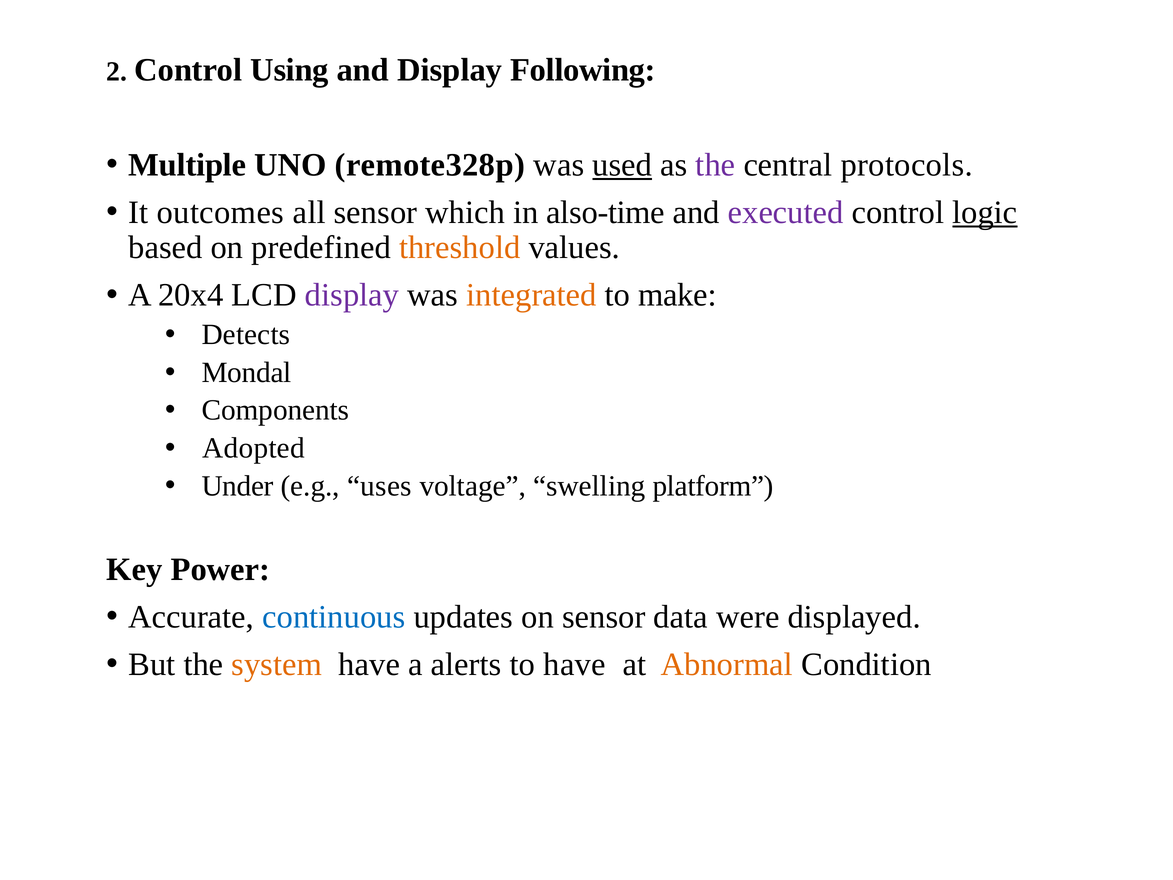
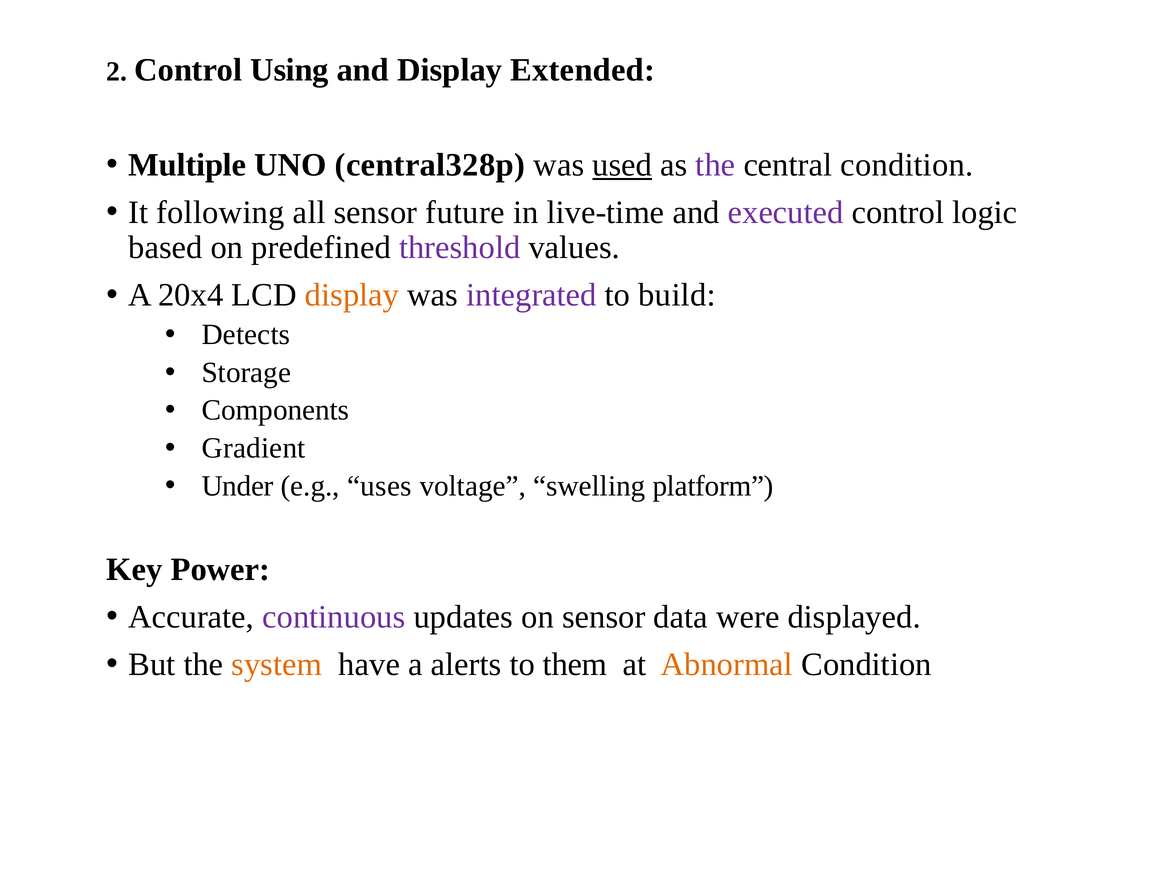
Following: Following -> Extended
remote328p: remote328p -> central328p
central protocols: protocols -> condition
outcomes: outcomes -> following
which: which -> future
also-time: also-time -> live-time
logic underline: present -> none
threshold colour: orange -> purple
display at (352, 295) colour: purple -> orange
integrated colour: orange -> purple
make: make -> build
Mondal: Mondal -> Storage
Adopted: Adopted -> Gradient
continuous colour: blue -> purple
to have: have -> them
